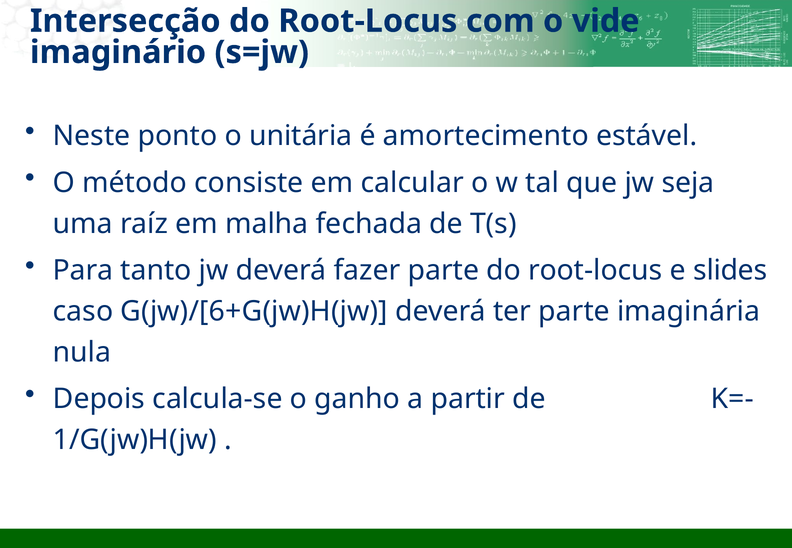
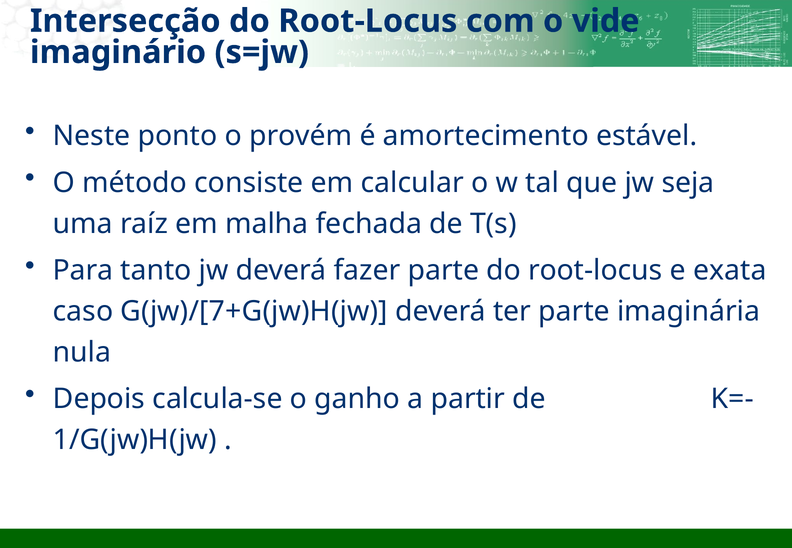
unitária: unitária -> provém
slides: slides -> exata
G(jw)/[6+G(jw)H(jw: G(jw)/[6+G(jw)H(jw -> G(jw)/[7+G(jw)H(jw
